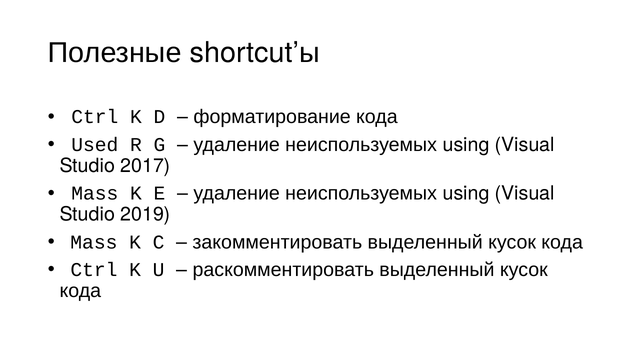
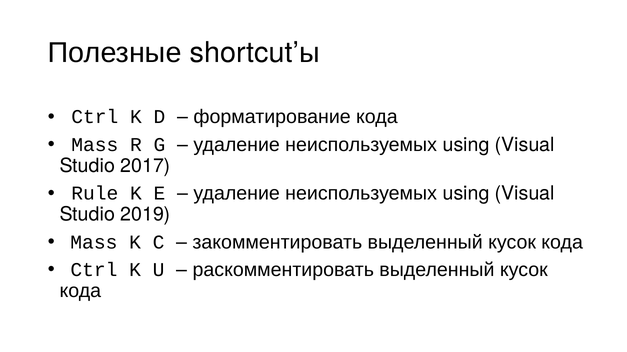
Used at (95, 145): Used -> Mass
Mass at (95, 194): Mass -> Rule
